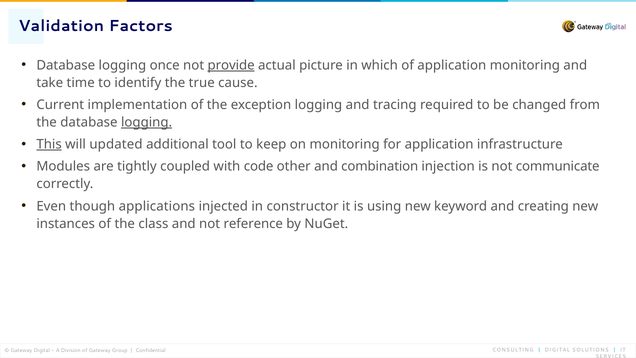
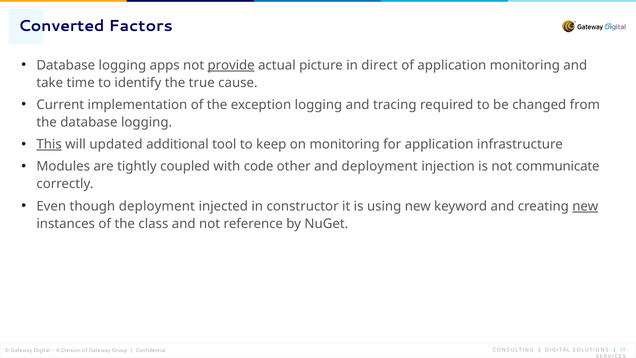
Validation: Validation -> Converted
once: once -> apps
which: which -> direct
logging at (147, 122) underline: present -> none
and combination: combination -> deployment
though applications: applications -> deployment
new at (585, 206) underline: none -> present
